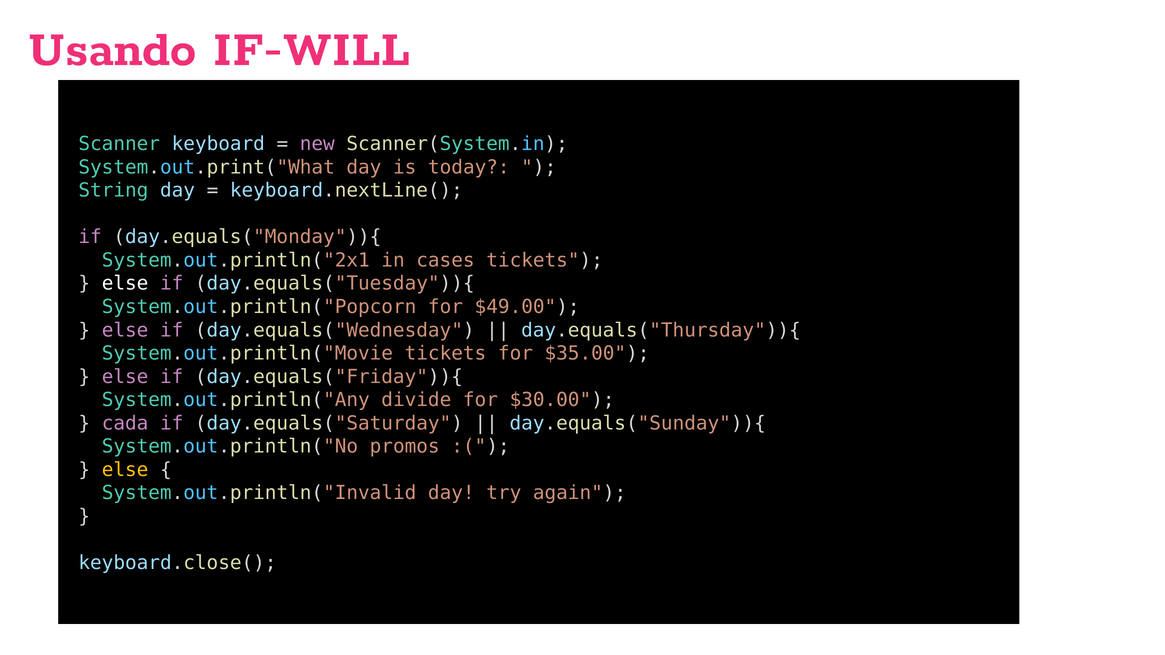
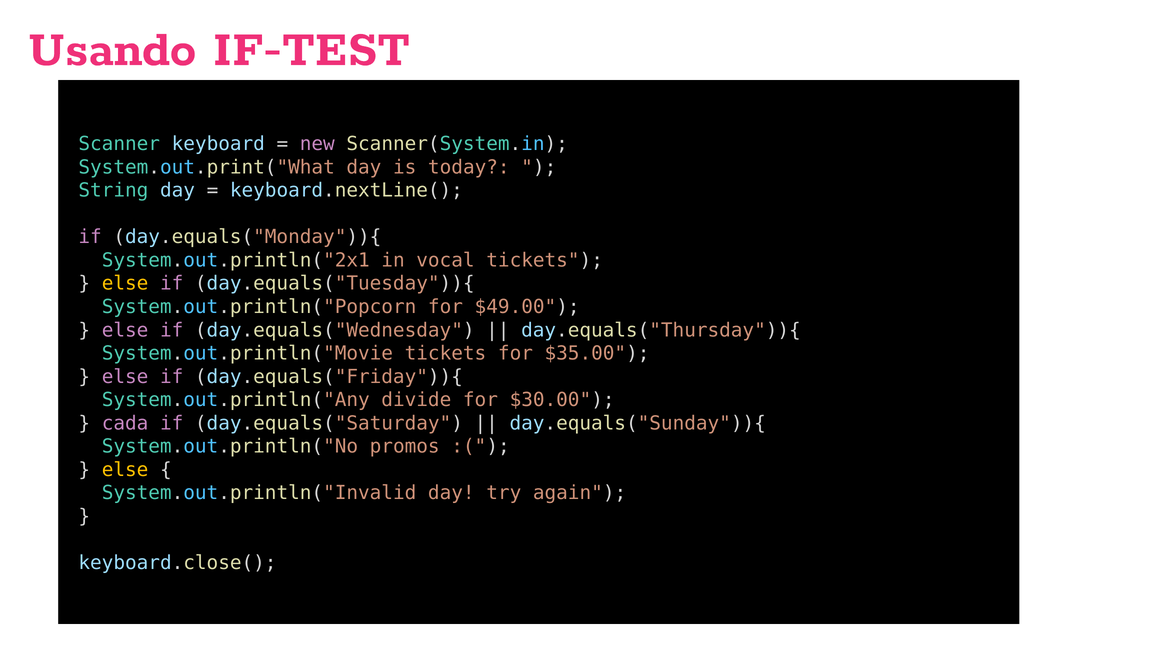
IF-WILL: IF-WILL -> IF-TEST
cases: cases -> vocal
else at (125, 284) colour: white -> yellow
